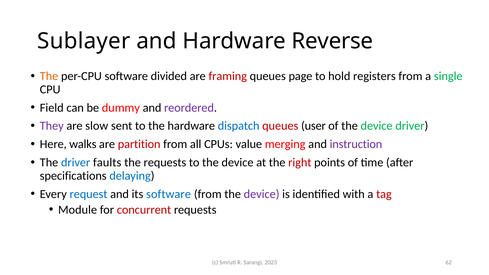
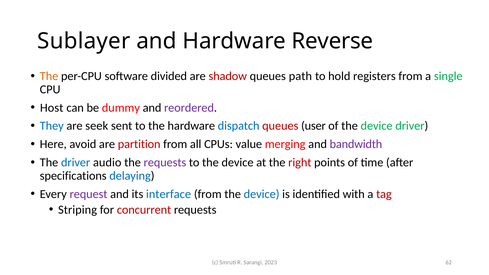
framing: framing -> shadow
page: page -> path
Field: Field -> Host
They colour: purple -> blue
slow: slow -> seek
walks: walks -> avoid
instruction: instruction -> bandwidth
faults: faults -> audio
requests at (165, 163) colour: black -> purple
request colour: blue -> purple
its software: software -> interface
device at (262, 194) colour: purple -> blue
Module: Module -> Striping
